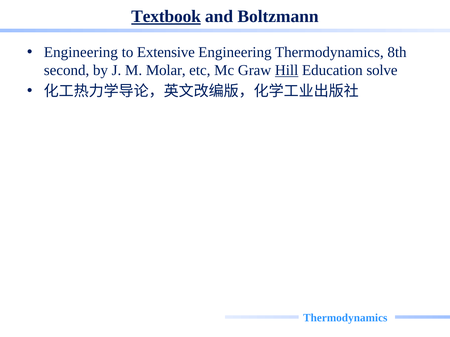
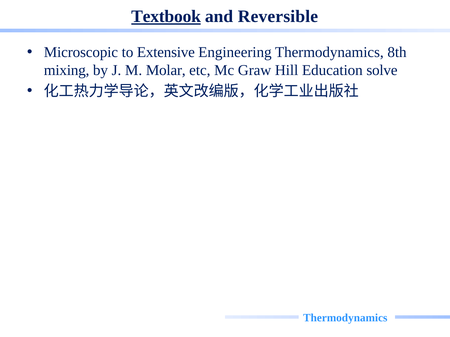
Boltzmann: Boltzmann -> Reversible
Engineering at (81, 52): Engineering -> Microscopic
second: second -> mixing
Hill underline: present -> none
